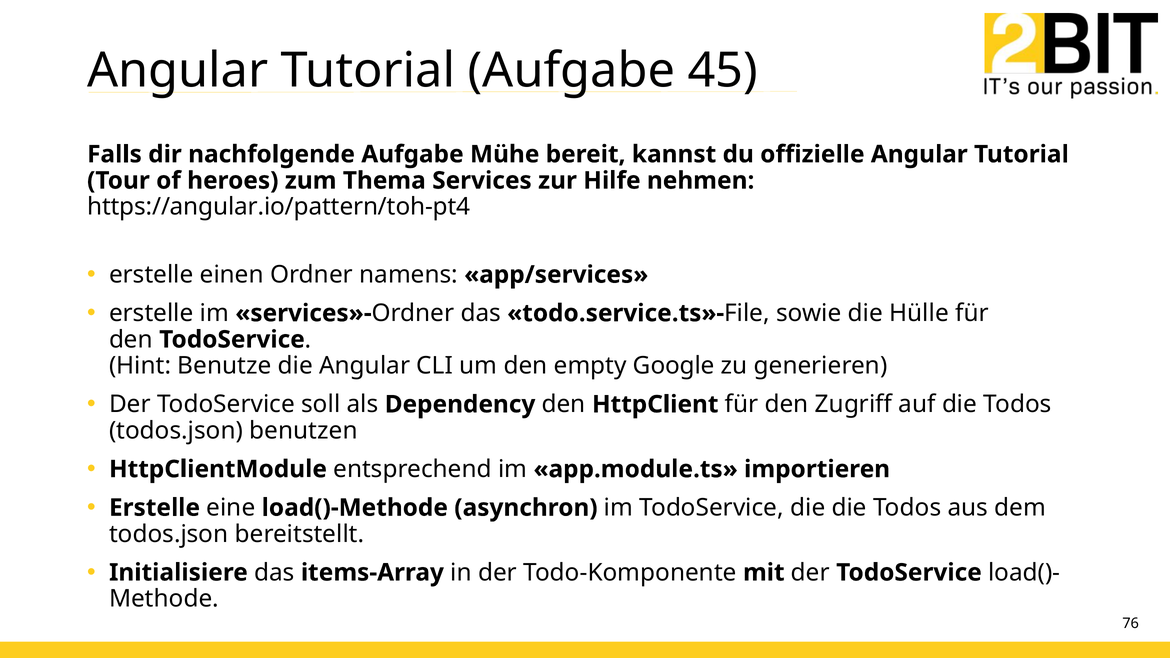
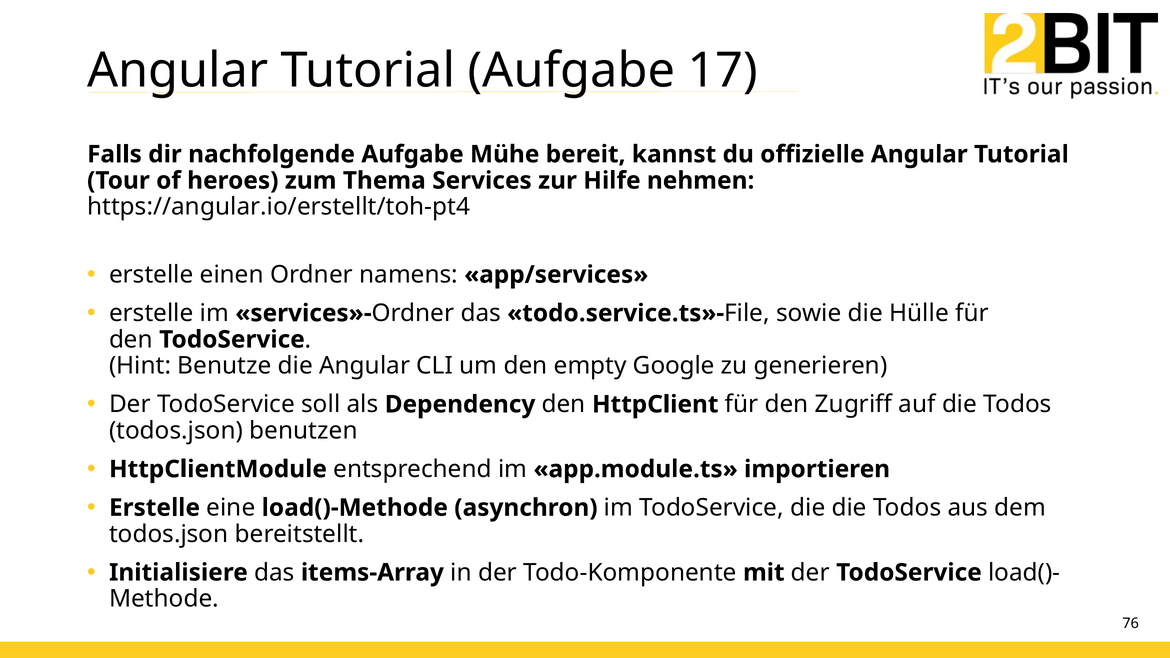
45: 45 -> 17
https://angular.io/pattern/toh-pt4: https://angular.io/pattern/toh-pt4 -> https://angular.io/erstellt/toh-pt4
